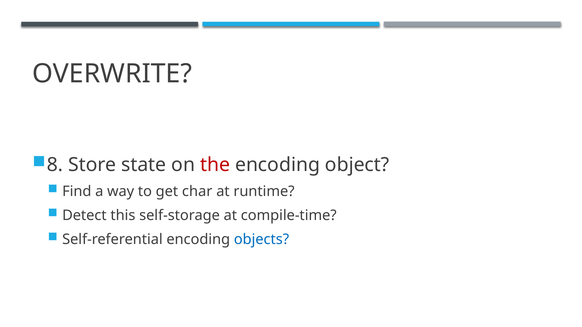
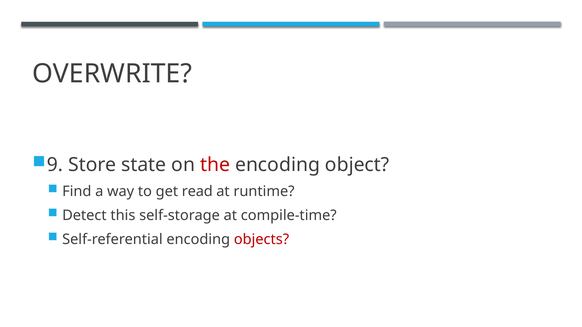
8: 8 -> 9
char: char -> read
objects colour: blue -> red
